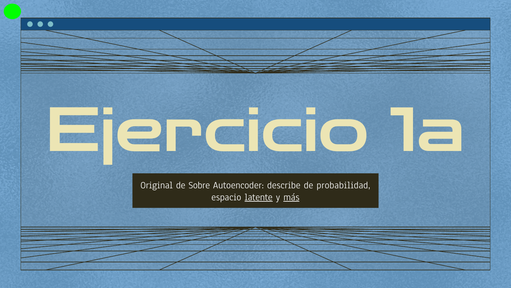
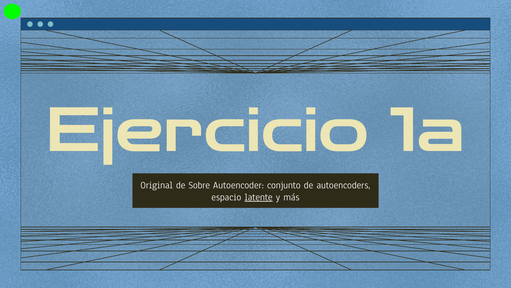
describe: describe -> conjunto
probabilidad: probabilidad -> autoencoders
más underline: present -> none
